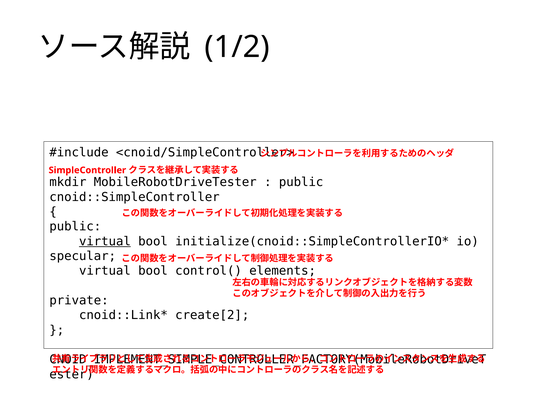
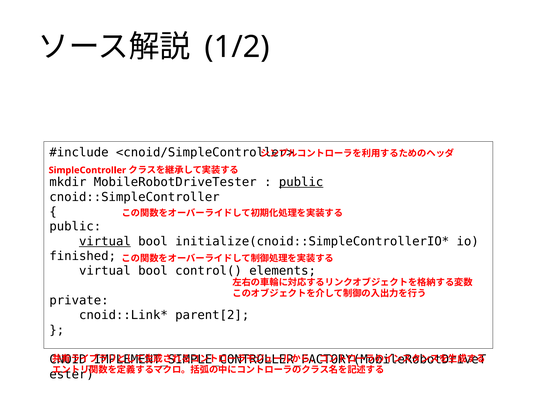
public at (301, 182) underline: none -> present
specular: specular -> finished
create[2: create[2 -> parent[2
